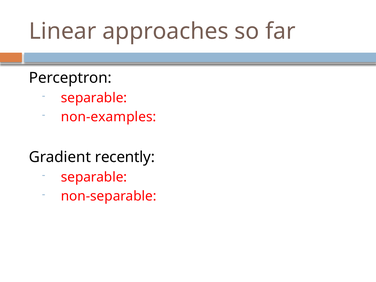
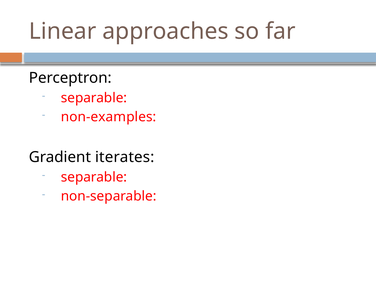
recently: recently -> iterates
